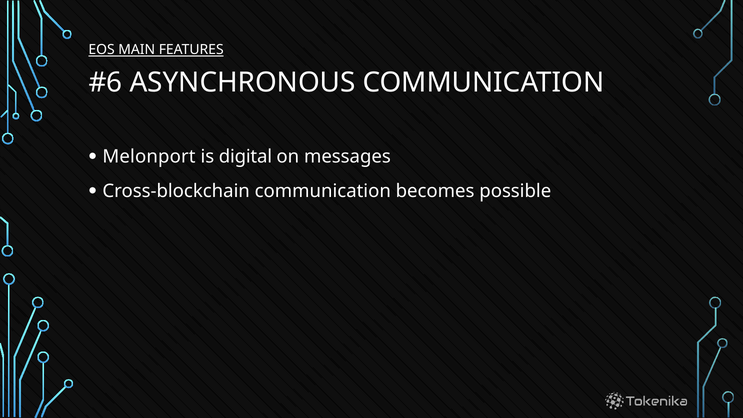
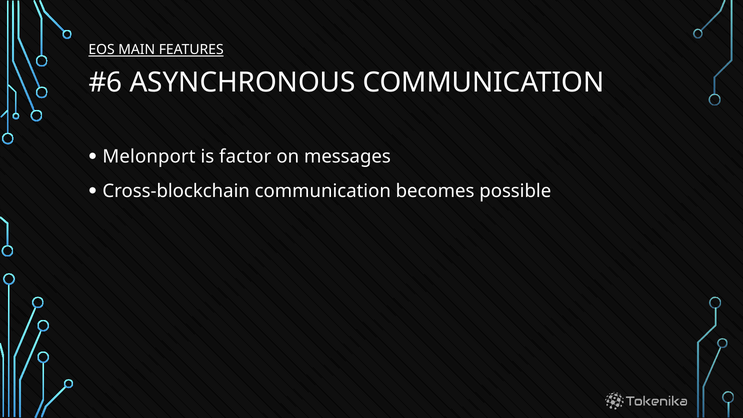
digital: digital -> factor
